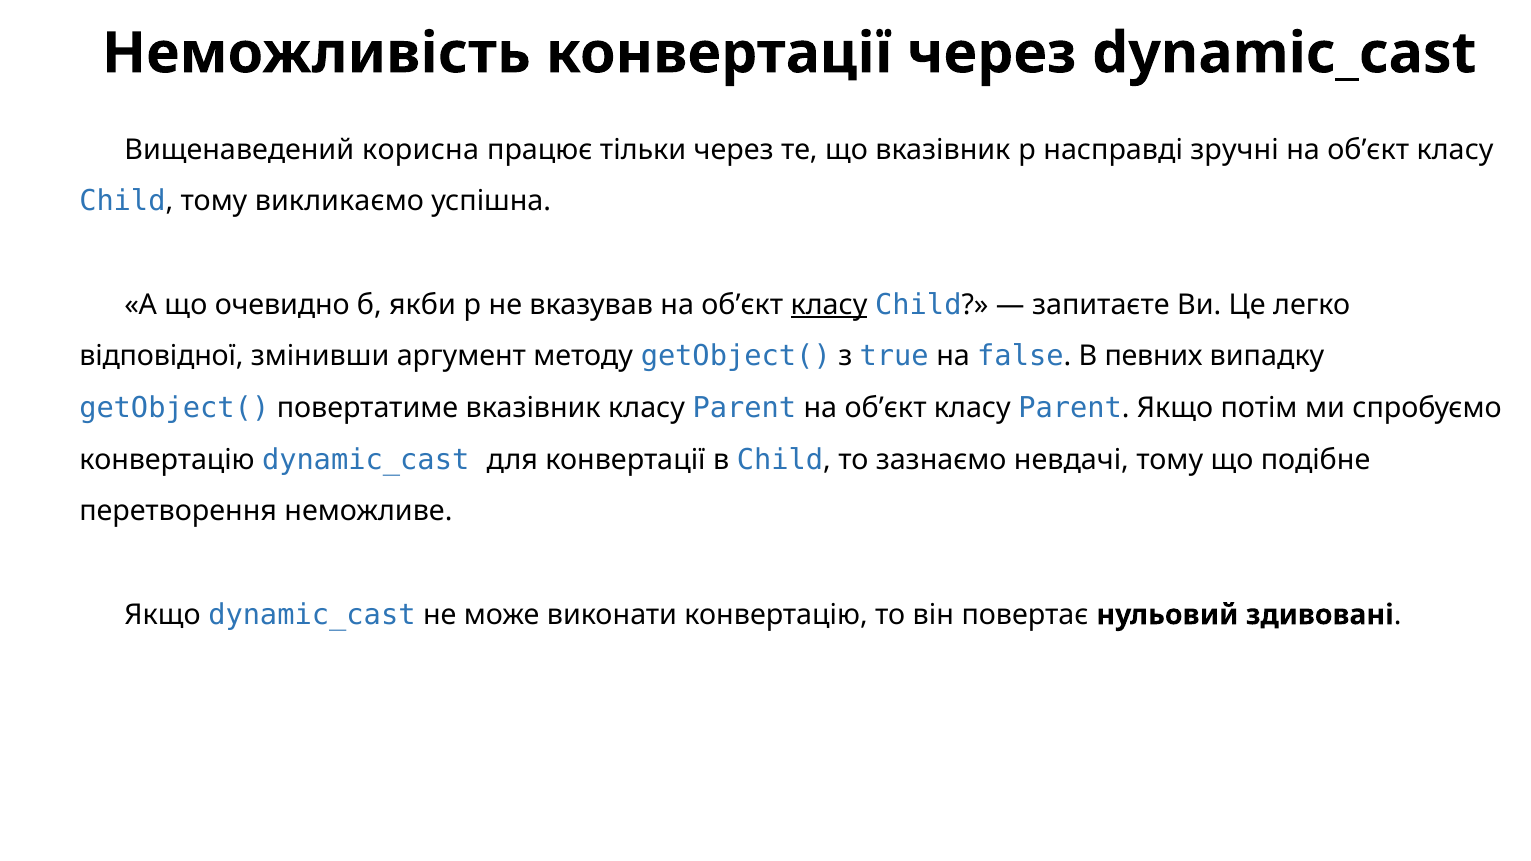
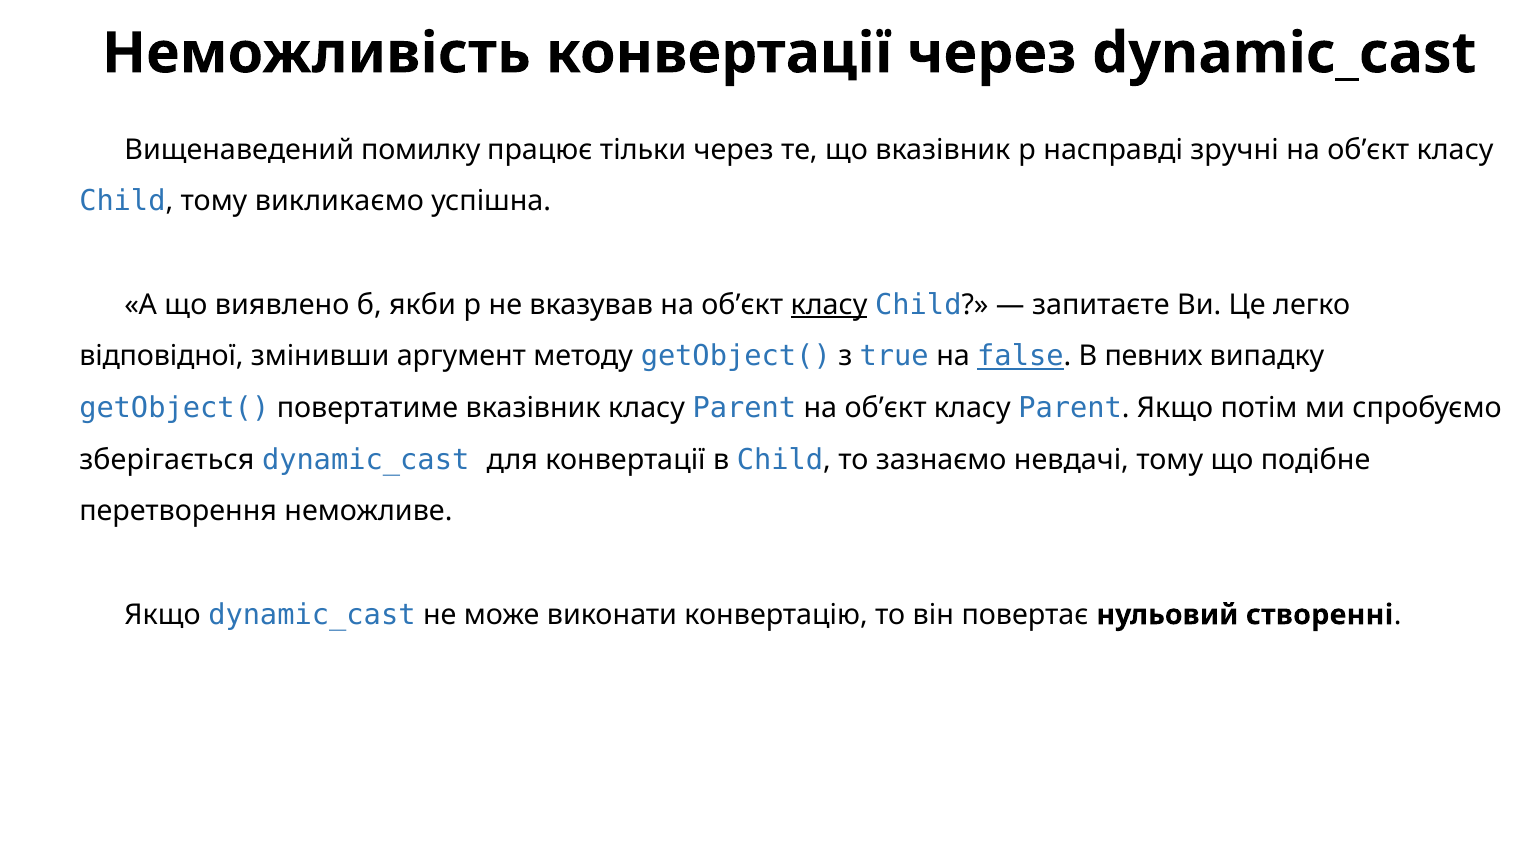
корисна: корисна -> помилку
очевидно: очевидно -> виявлено
false underline: none -> present
конвертацію at (167, 460): конвертацію -> зберігається
здивовані: здивовані -> створенні
